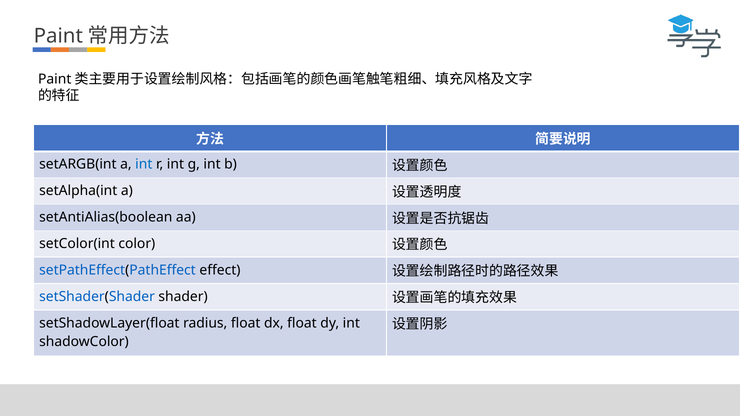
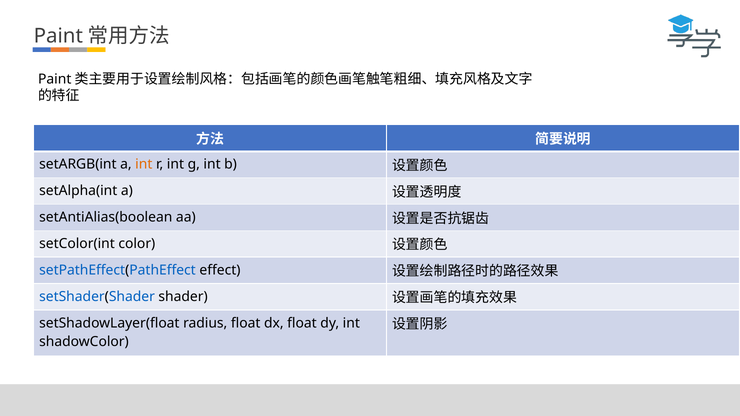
int at (144, 164) colour: blue -> orange
